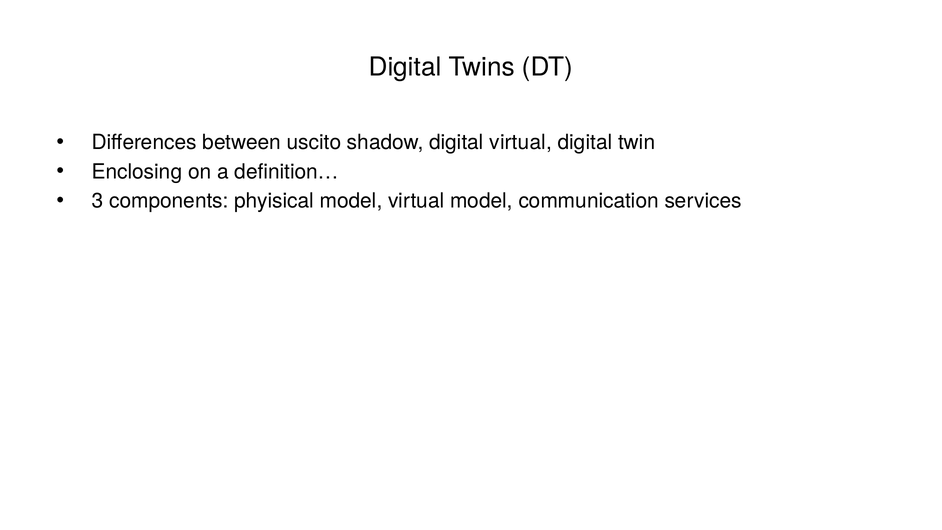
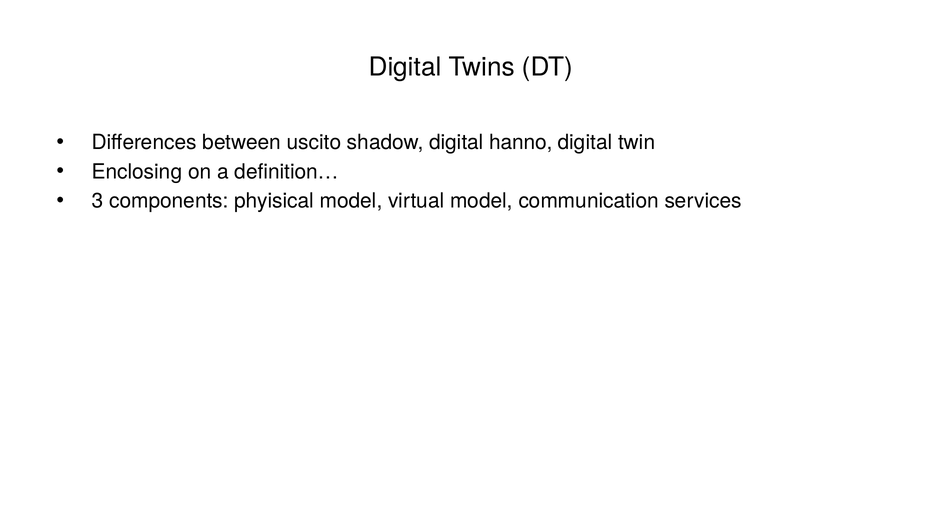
digital virtual: virtual -> hanno
